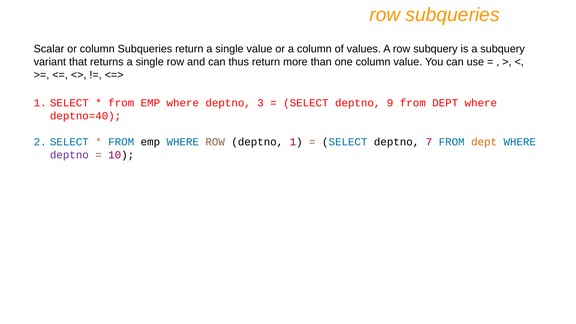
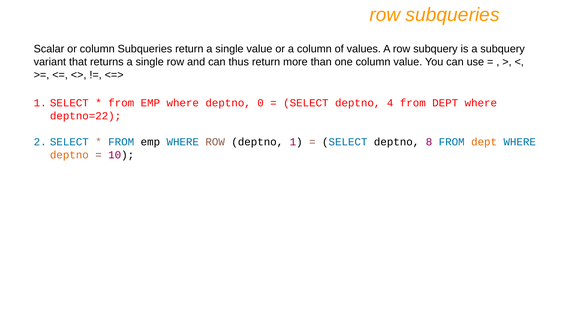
3: 3 -> 0
9: 9 -> 4
deptno=40: deptno=40 -> deptno=22
7: 7 -> 8
deptno at (69, 155) colour: purple -> orange
